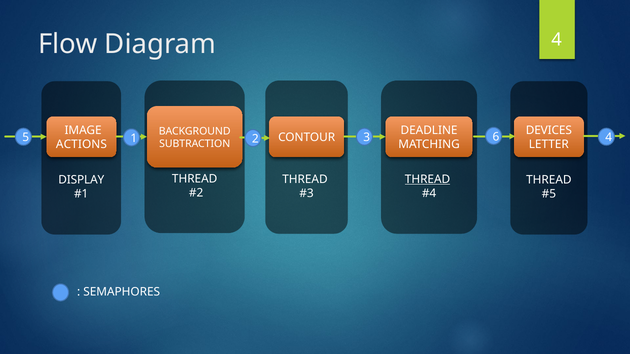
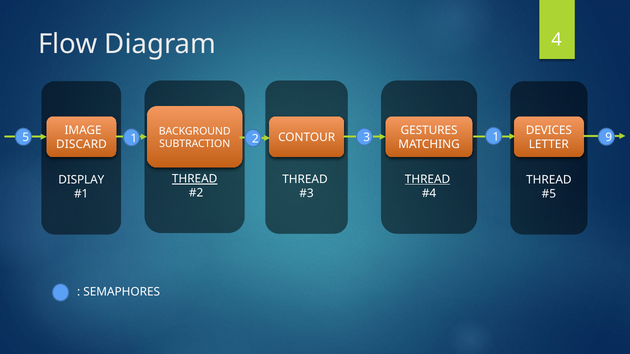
DEADLINE: DEADLINE -> GESTURES
1 6: 6 -> 1
2 4: 4 -> 9
ACTIONS: ACTIONS -> DISCARD
THREAD at (195, 179) underline: none -> present
